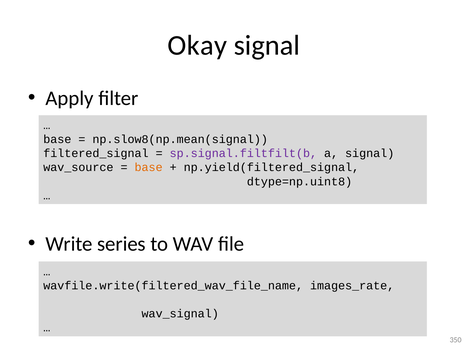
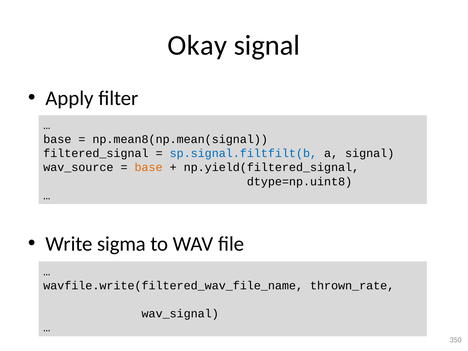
np.slow8(np.mean(signal: np.slow8(np.mean(signal -> np.mean8(np.mean(signal
sp.signal.filtfilt(b colour: purple -> blue
series: series -> sigma
images_rate: images_rate -> thrown_rate
